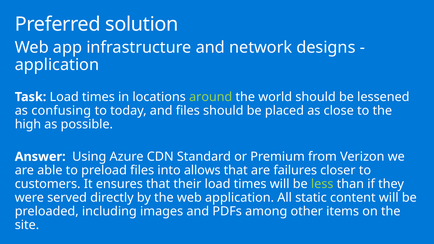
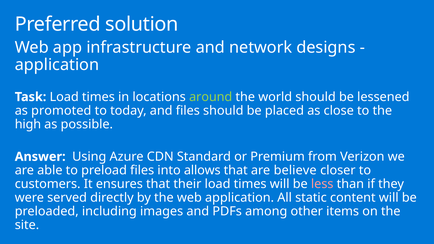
confusing: confusing -> promoted
failures: failures -> believe
less colour: light green -> pink
